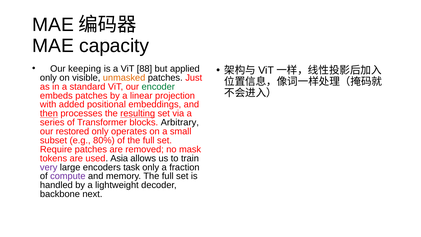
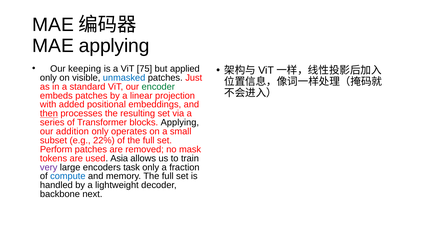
MAE capacity: capacity -> applying
88: 88 -> 75
unmasked colour: orange -> blue
resulting underline: present -> none
blocks Arbitrary: Arbitrary -> Applying
restored: restored -> addition
80%: 80% -> 22%
Require: Require -> Perform
compute colour: purple -> blue
